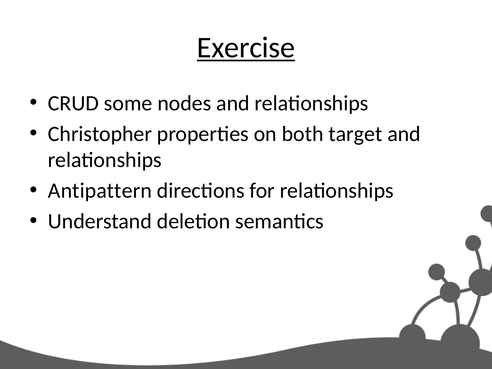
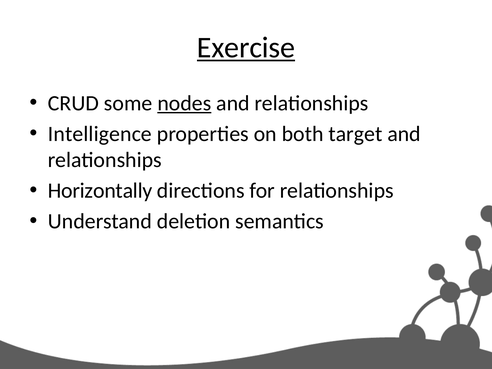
nodes underline: none -> present
Christopher: Christopher -> Intelligence
Antipattern: Antipattern -> Horizontally
